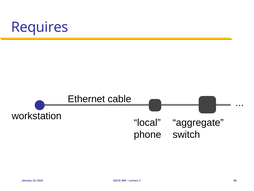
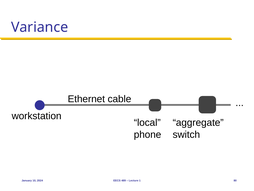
Requires: Requires -> Variance
